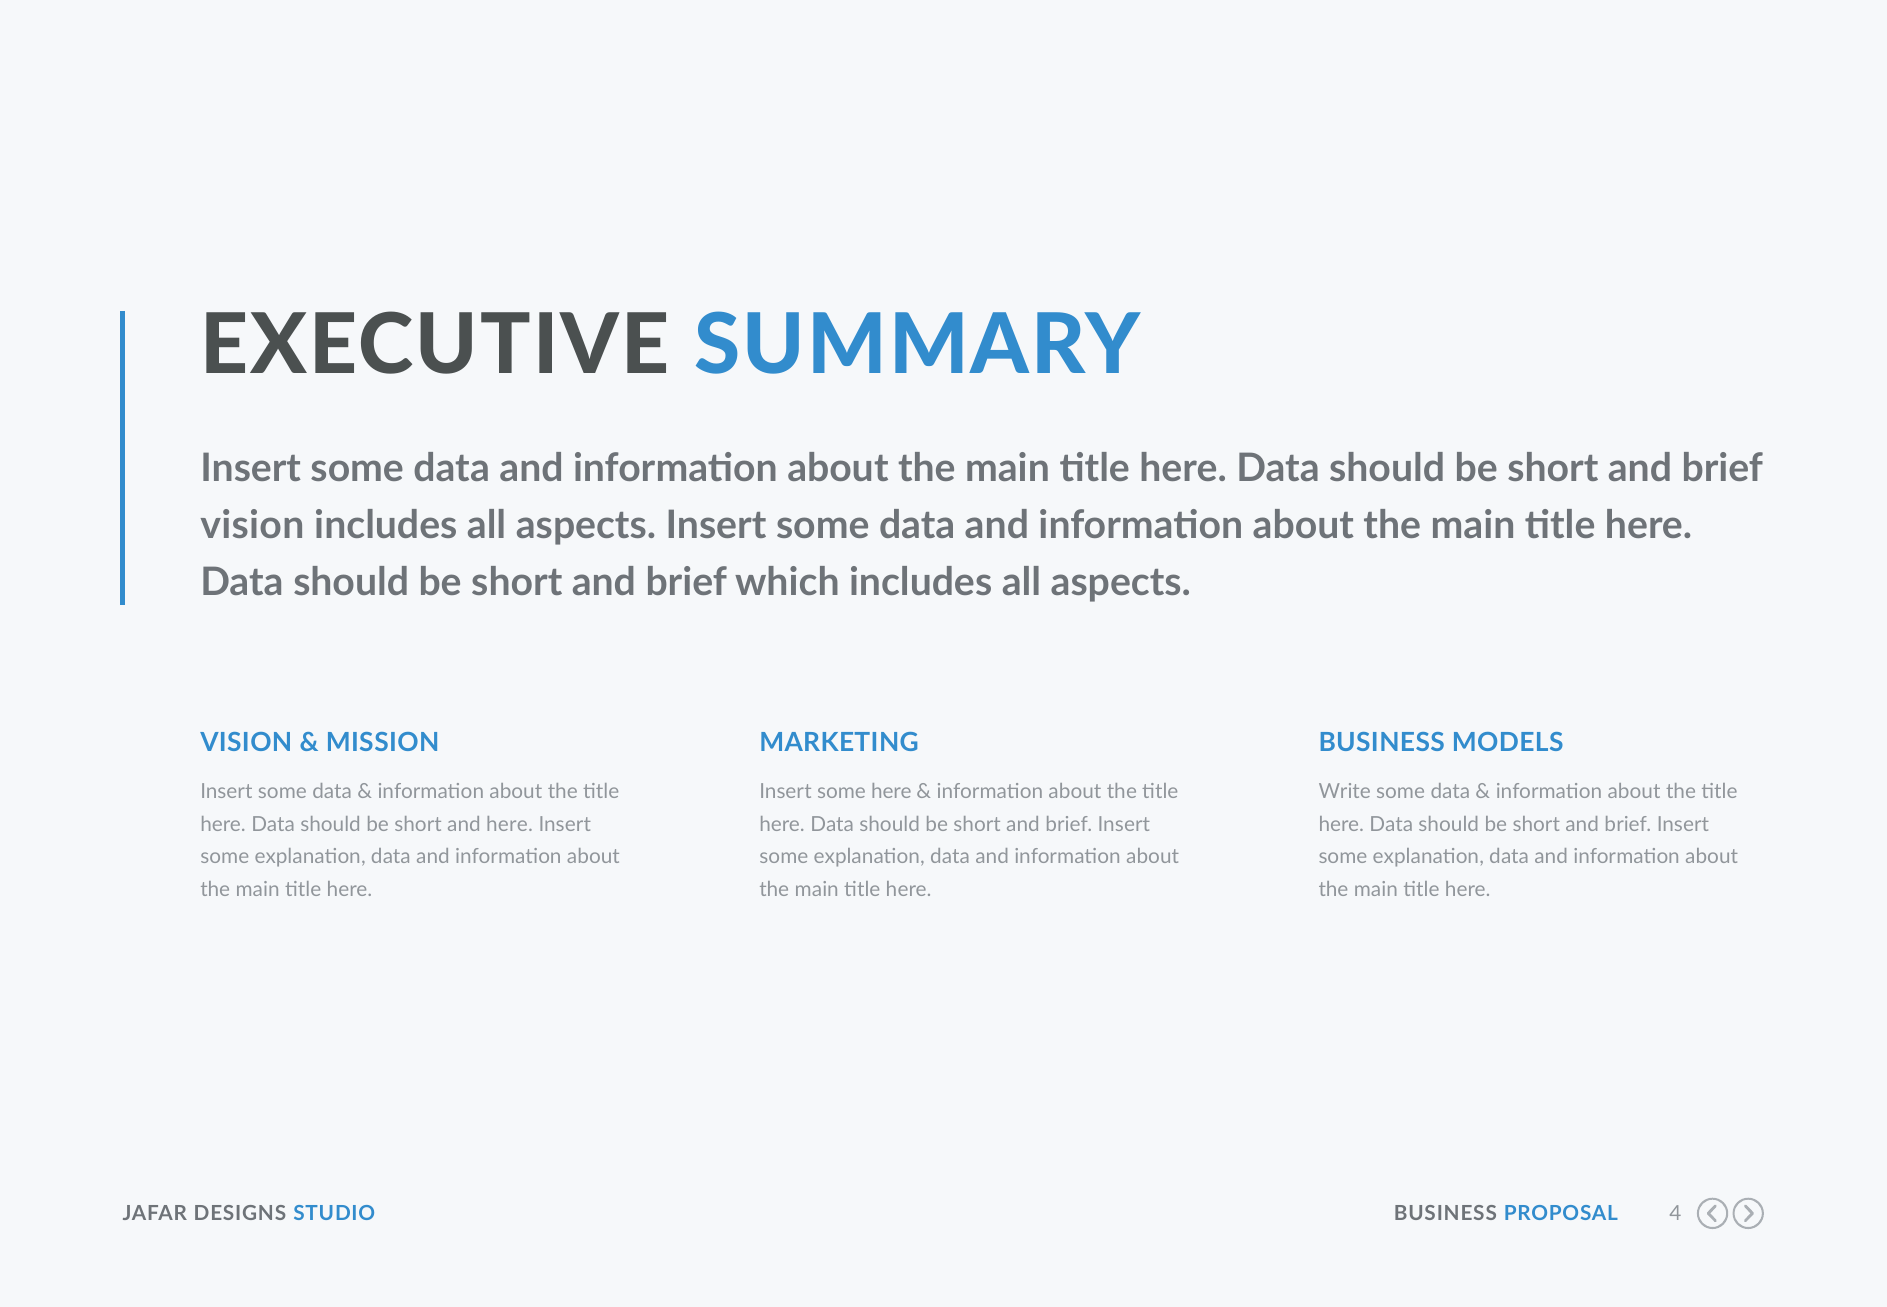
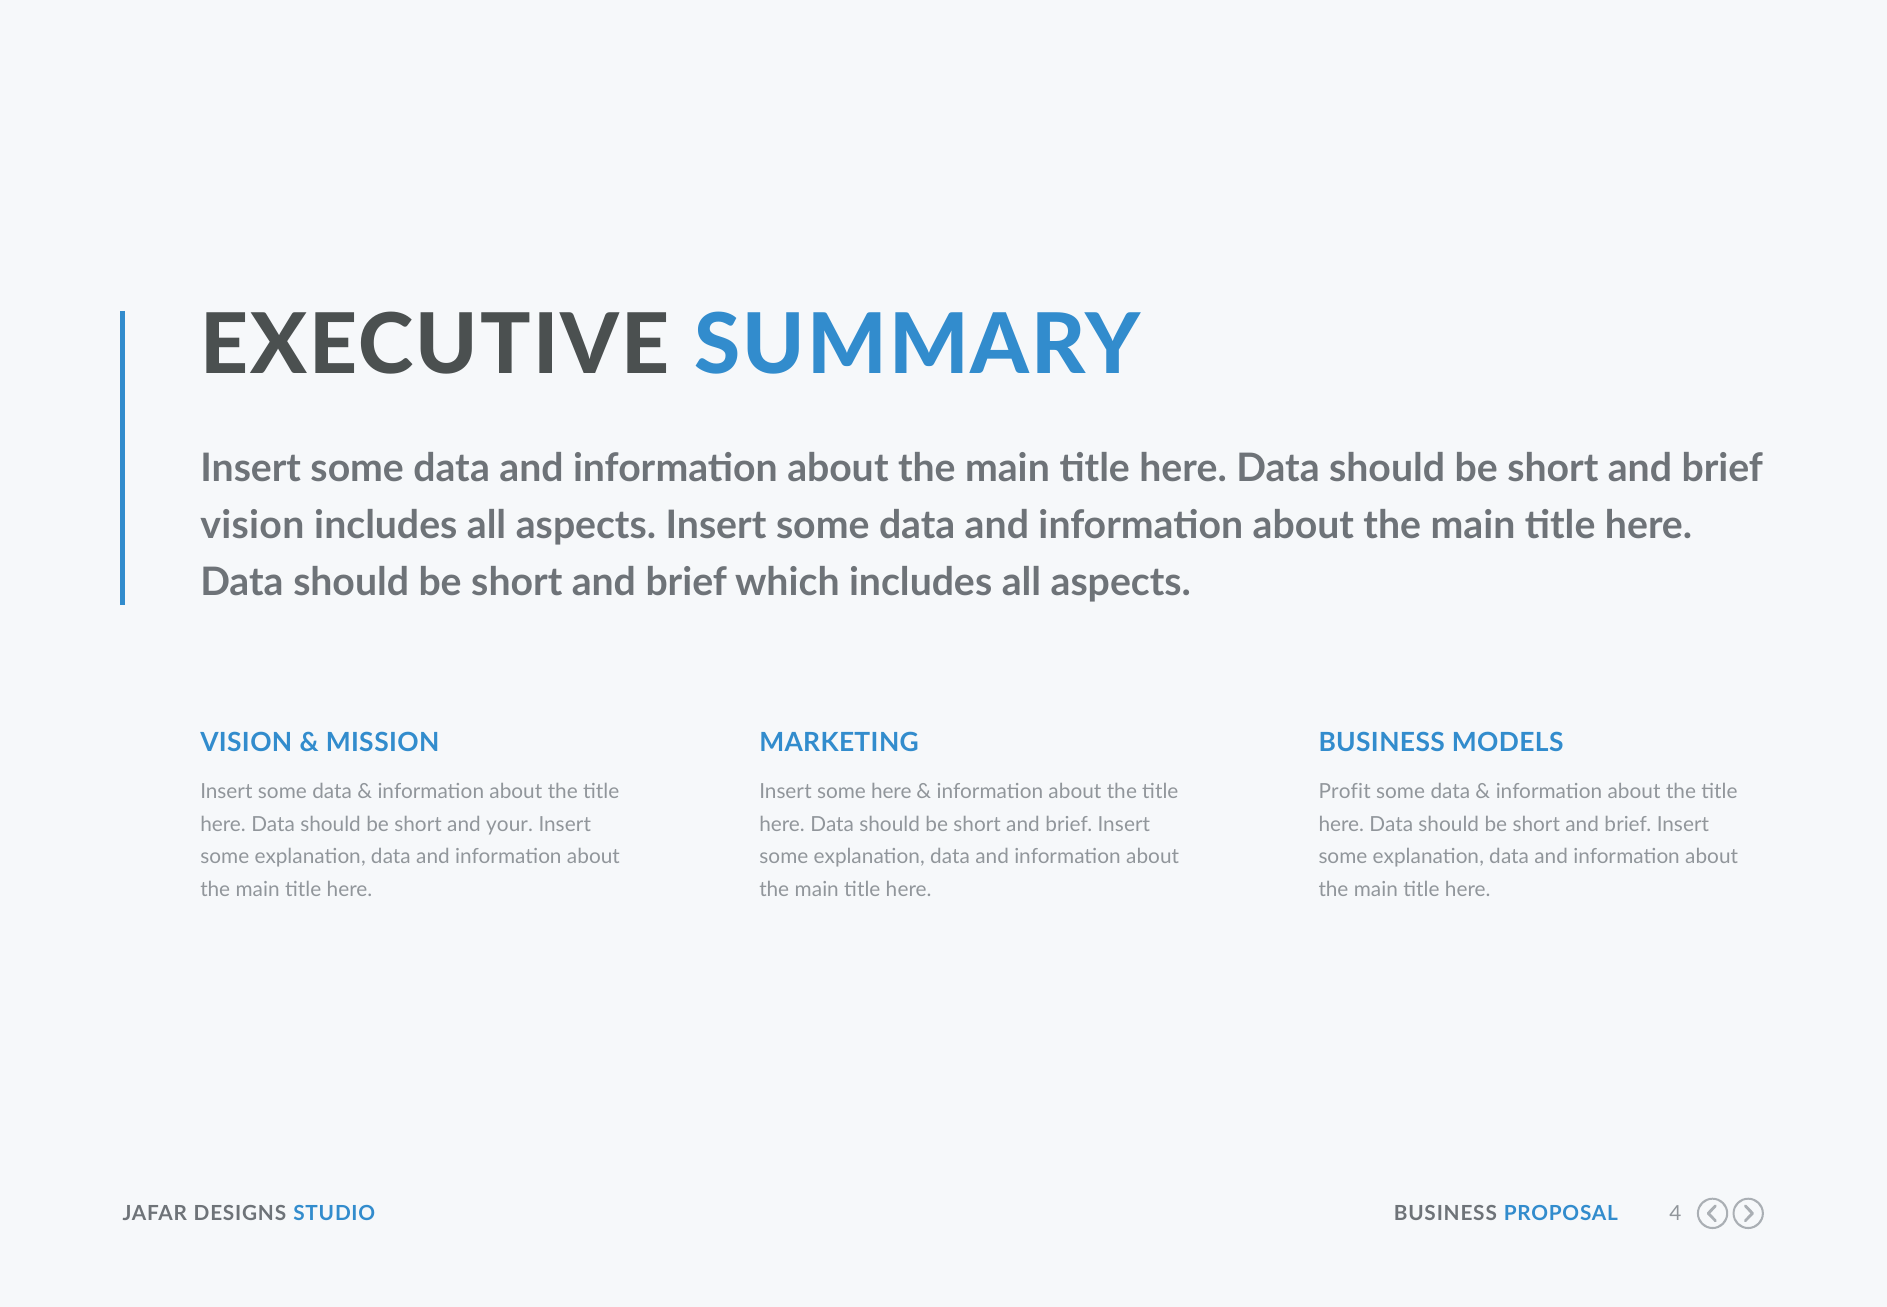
Write: Write -> Profit
and here: here -> your
